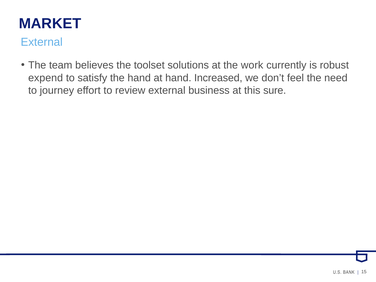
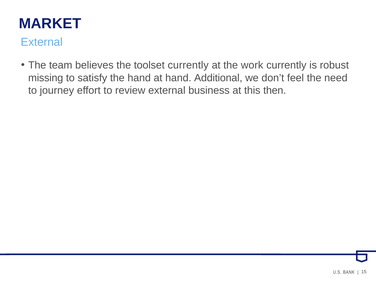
toolset solutions: solutions -> currently
expend: expend -> missing
Increased: Increased -> Additional
sure: sure -> then
